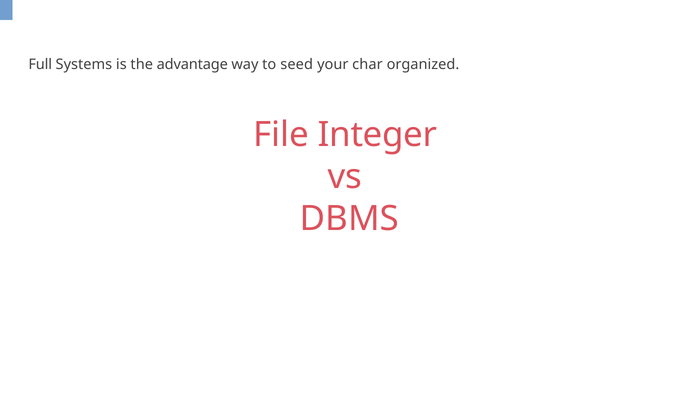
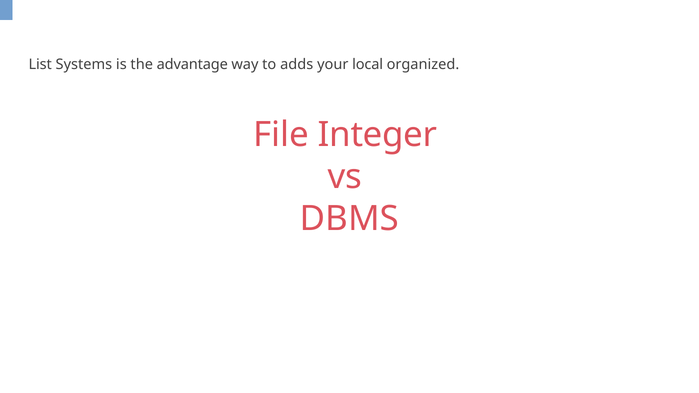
Full: Full -> List
seed: seed -> adds
char: char -> local
